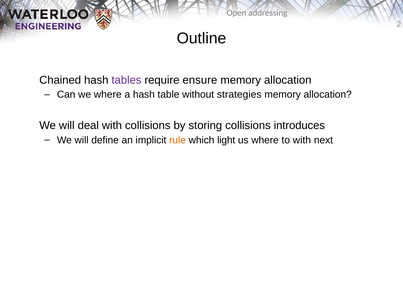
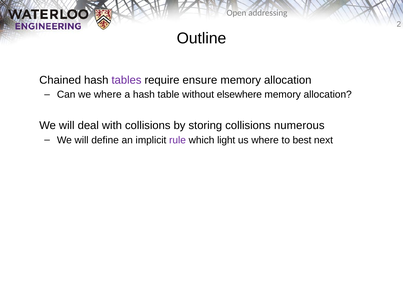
strategies: strategies -> elsewhere
introduces: introduces -> numerous
rule colour: orange -> purple
to with: with -> best
